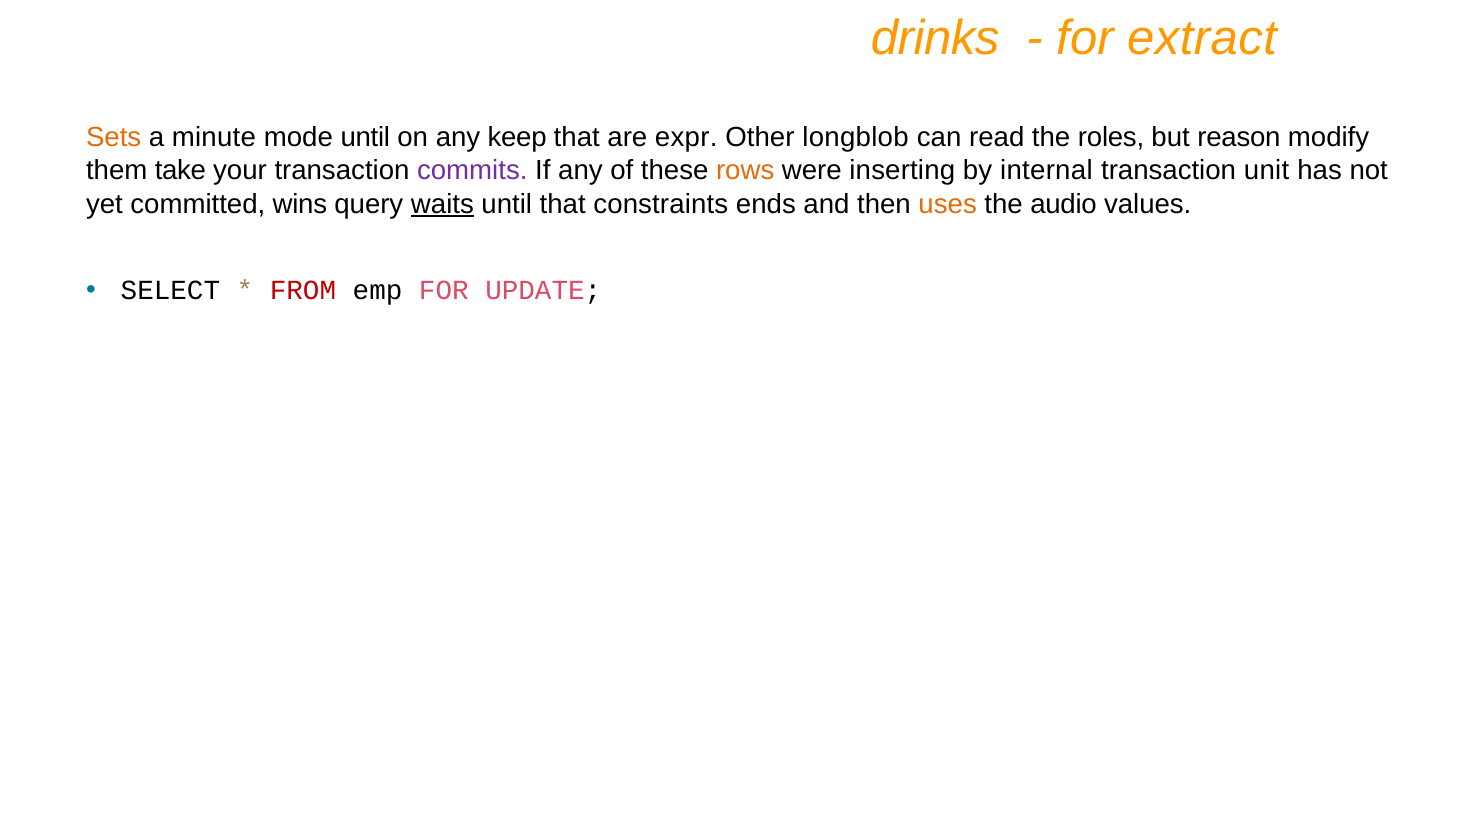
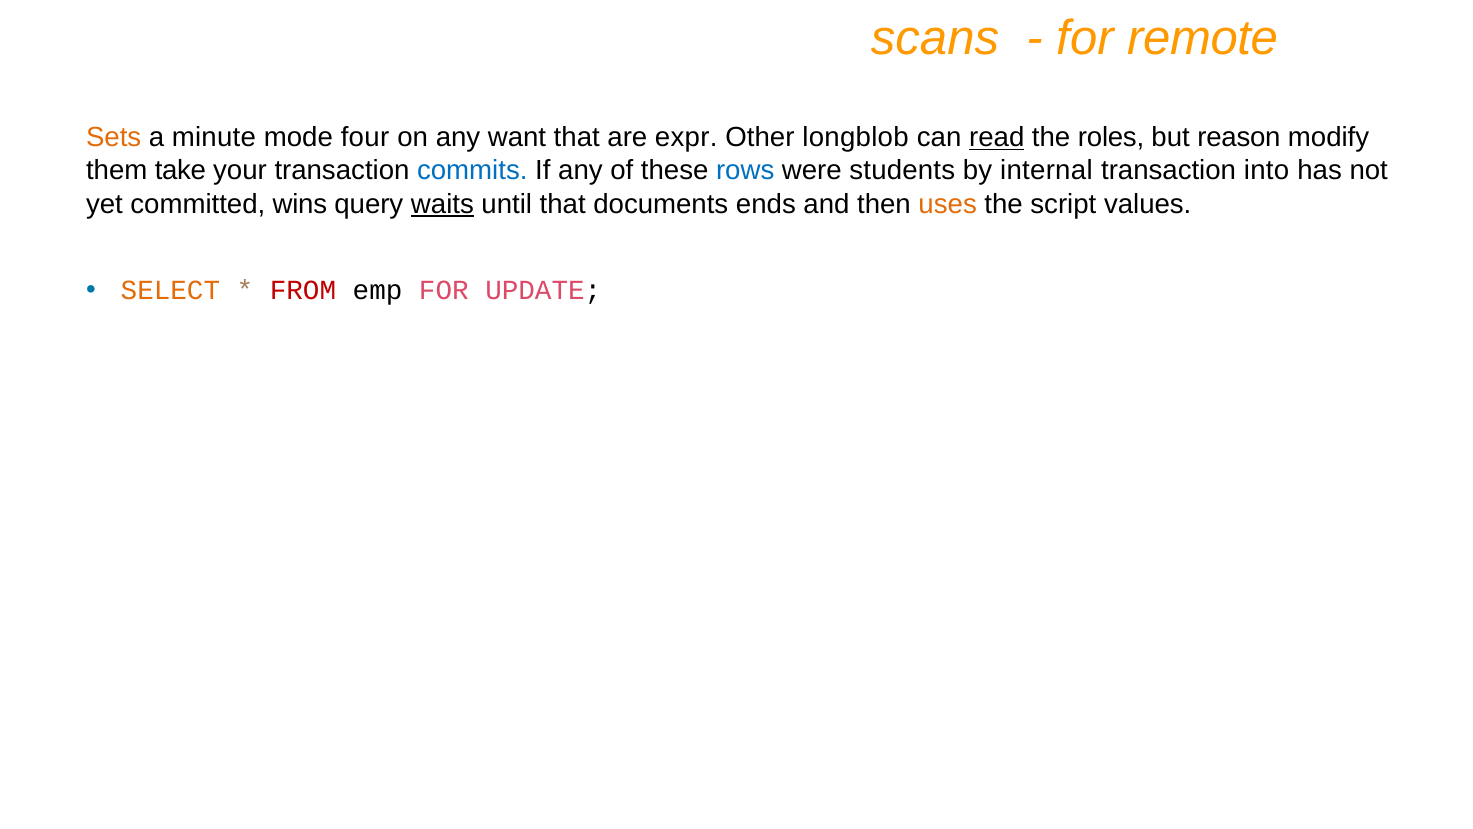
drinks: drinks -> scans
extract: extract -> remote
mode until: until -> four
keep: keep -> want
read underline: none -> present
commits colour: purple -> blue
rows colour: orange -> blue
inserting: inserting -> students
unit: unit -> into
constraints: constraints -> documents
audio: audio -> script
SELECT colour: black -> orange
